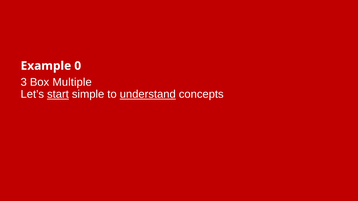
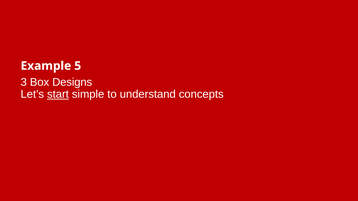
0: 0 -> 5
Multiple: Multiple -> Designs
understand underline: present -> none
